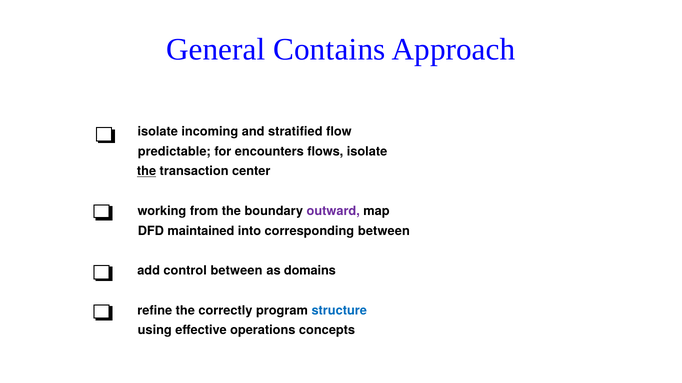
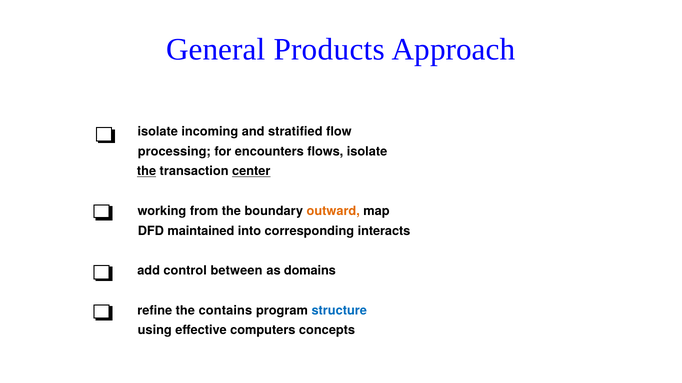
Contains: Contains -> Products
predictable: predictable -> processing
center underline: none -> present
outward colour: purple -> orange
corresponding between: between -> interacts
correctly: correctly -> contains
operations: operations -> computers
